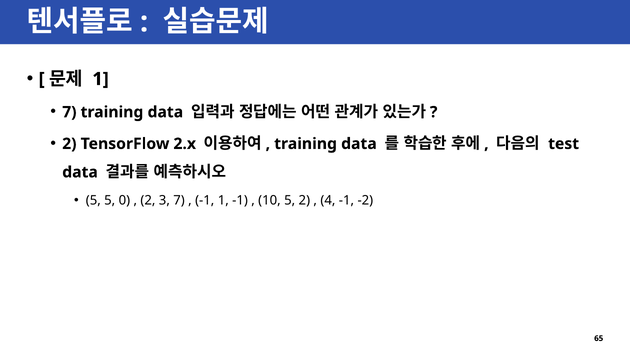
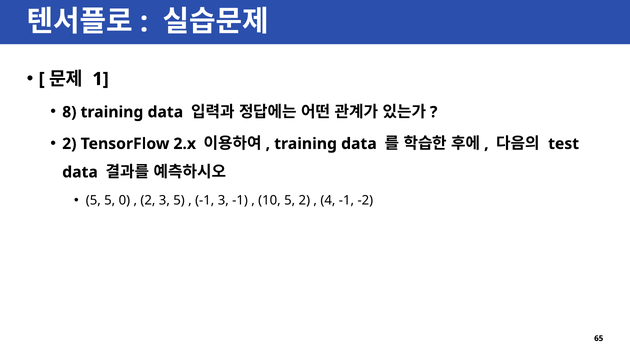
7 at (69, 112): 7 -> 8
3 7: 7 -> 5
-1 1: 1 -> 3
